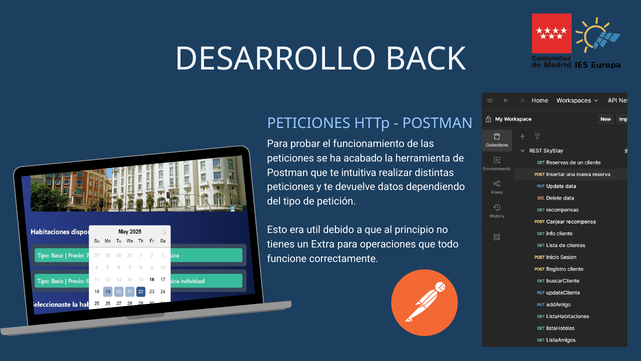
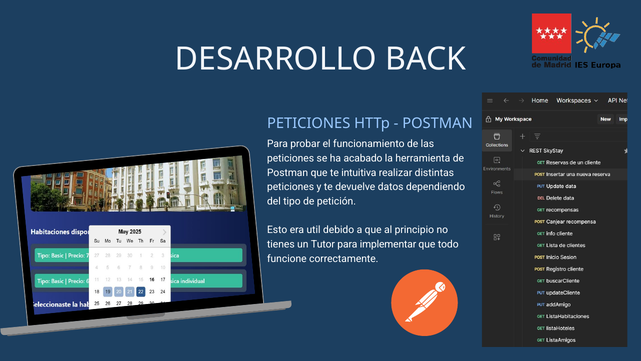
Extra: Extra -> Tutor
operaciones: operaciones -> implementar
